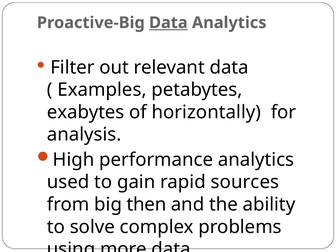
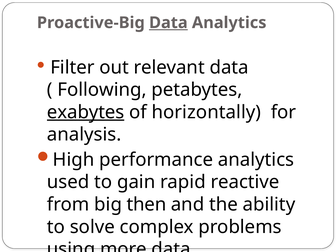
Examples: Examples -> Following
exabytes underline: none -> present
sources: sources -> reactive
